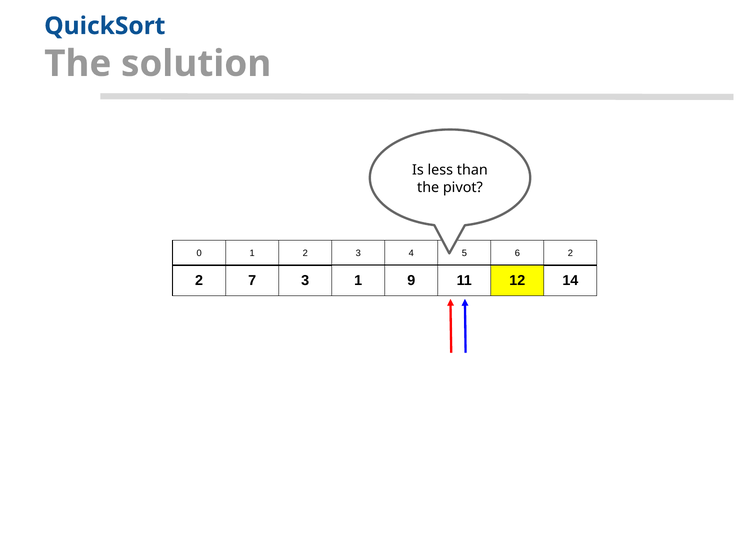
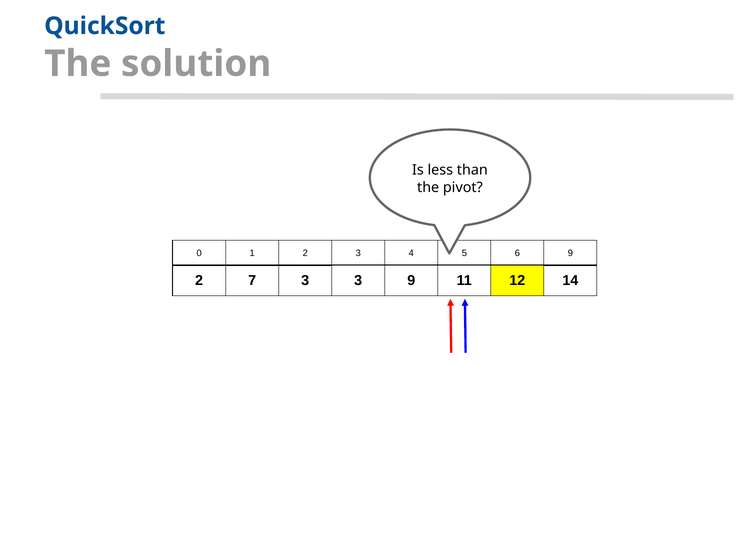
2 at (570, 253): 2 -> 9
3 1: 1 -> 3
